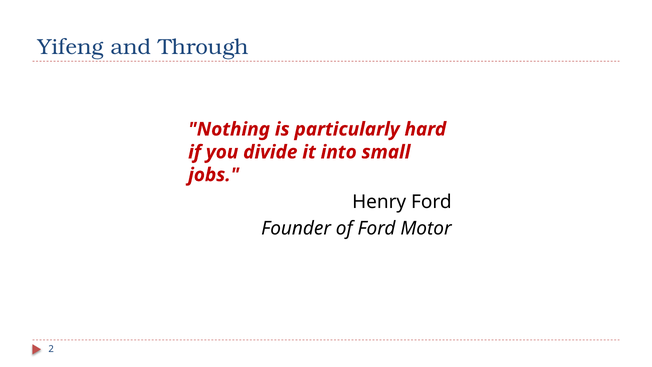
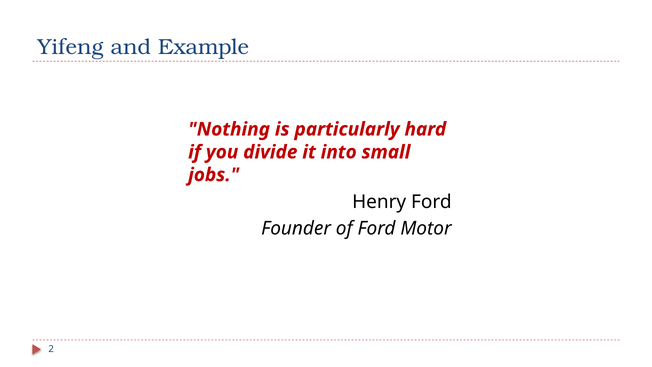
Through: Through -> Example
